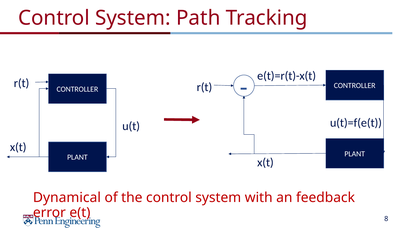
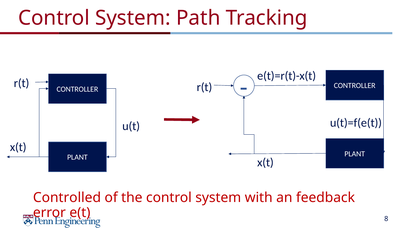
Dynamical: Dynamical -> Controlled
